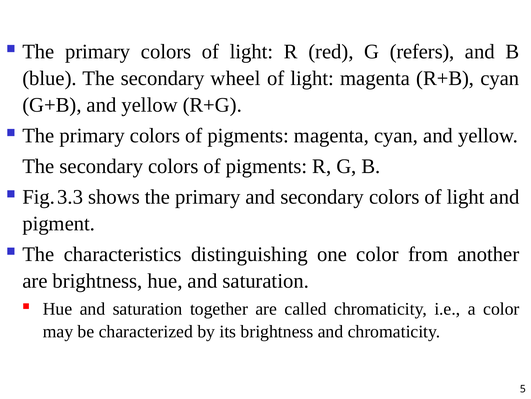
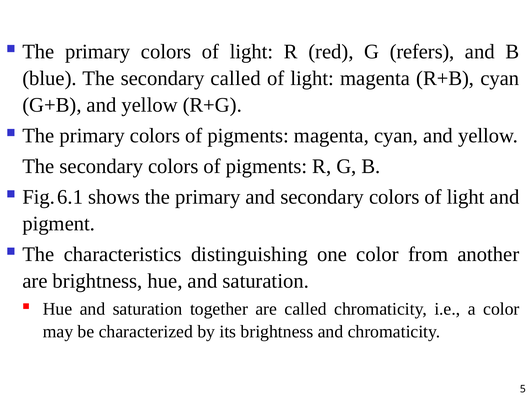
secondary wheel: wheel -> called
3.3: 3.3 -> 6.1
